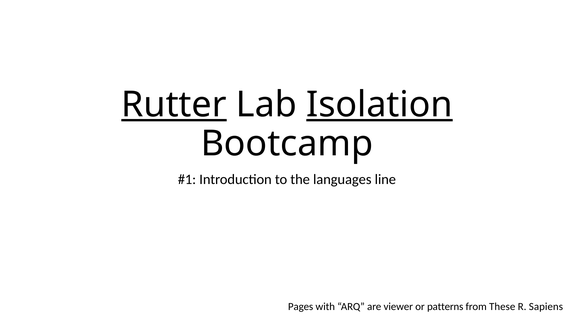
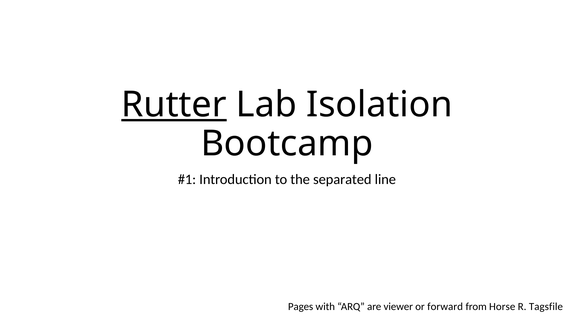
Isolation underline: present -> none
languages: languages -> separated
patterns: patterns -> forward
These: These -> Horse
Sapiens: Sapiens -> Tagsfile
